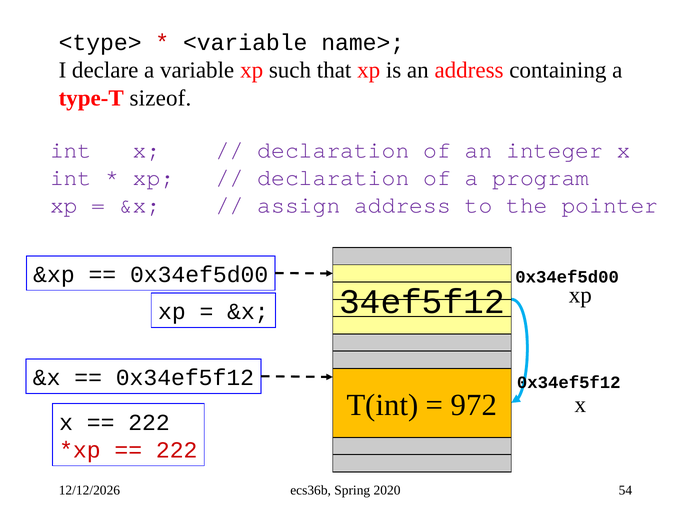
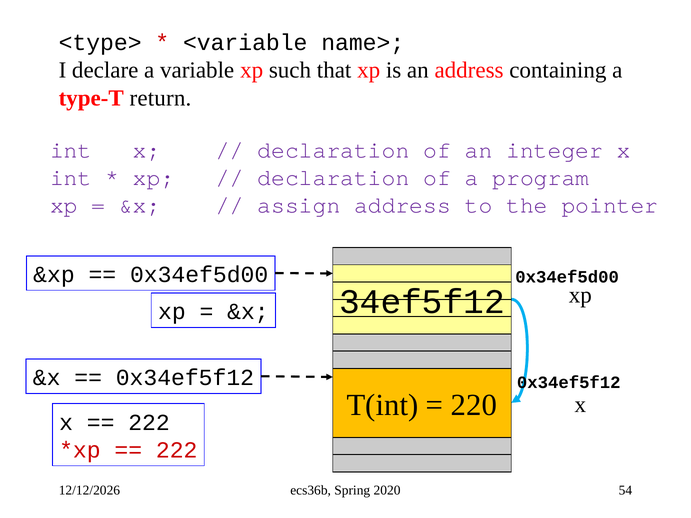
sizeof: sizeof -> return
972: 972 -> 220
